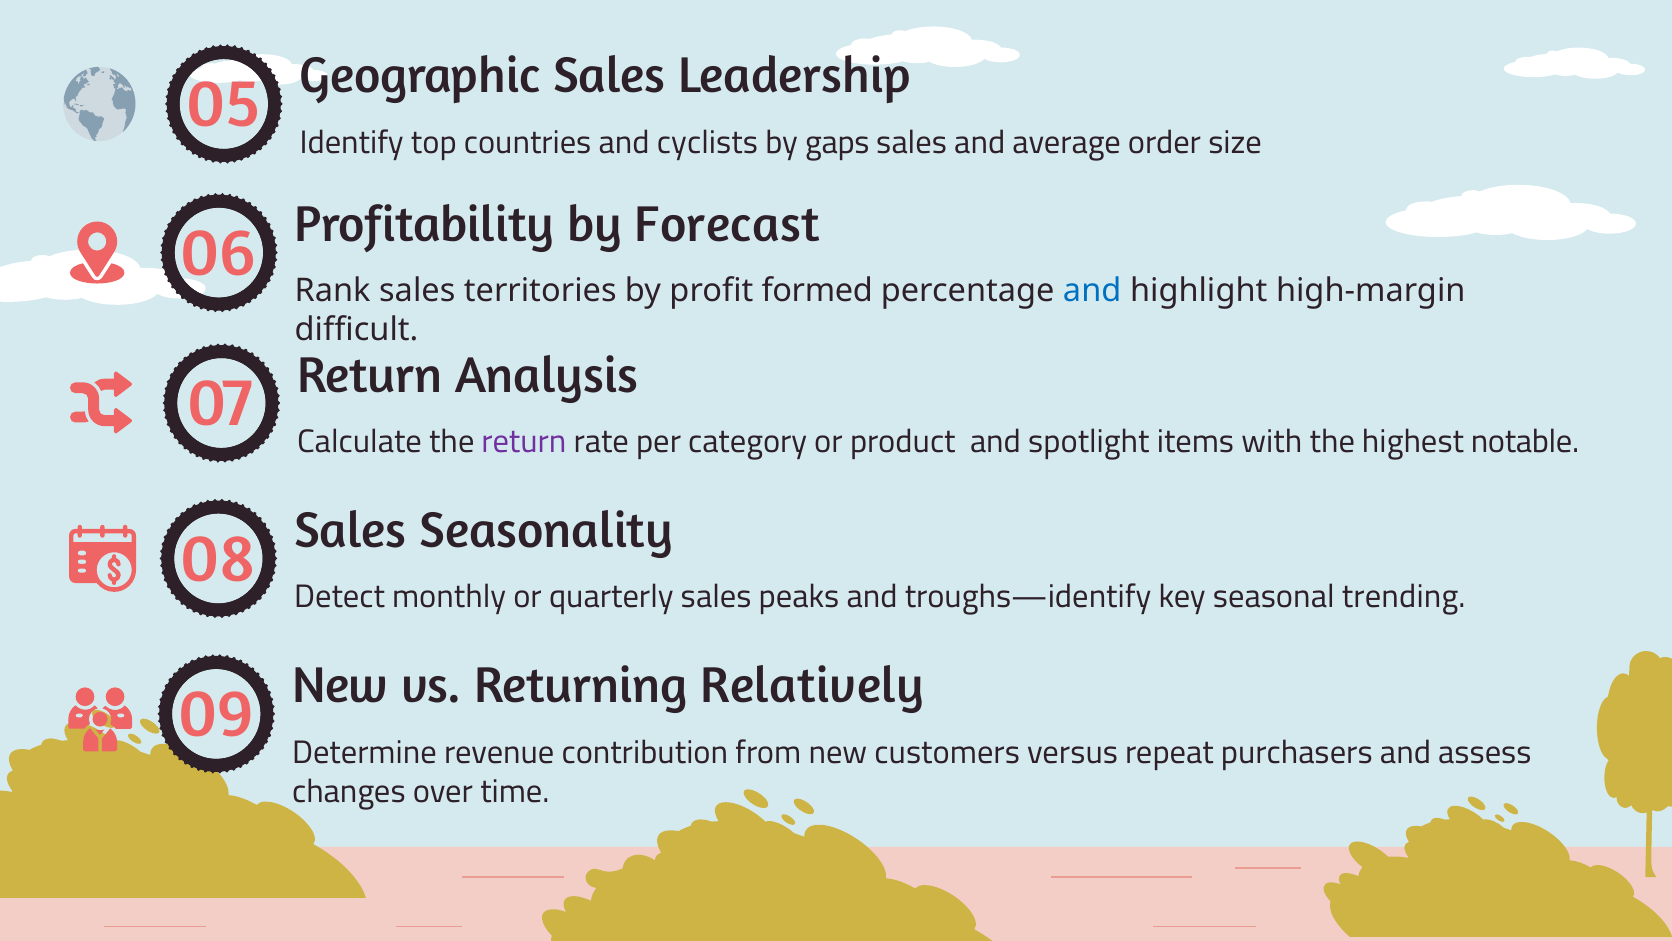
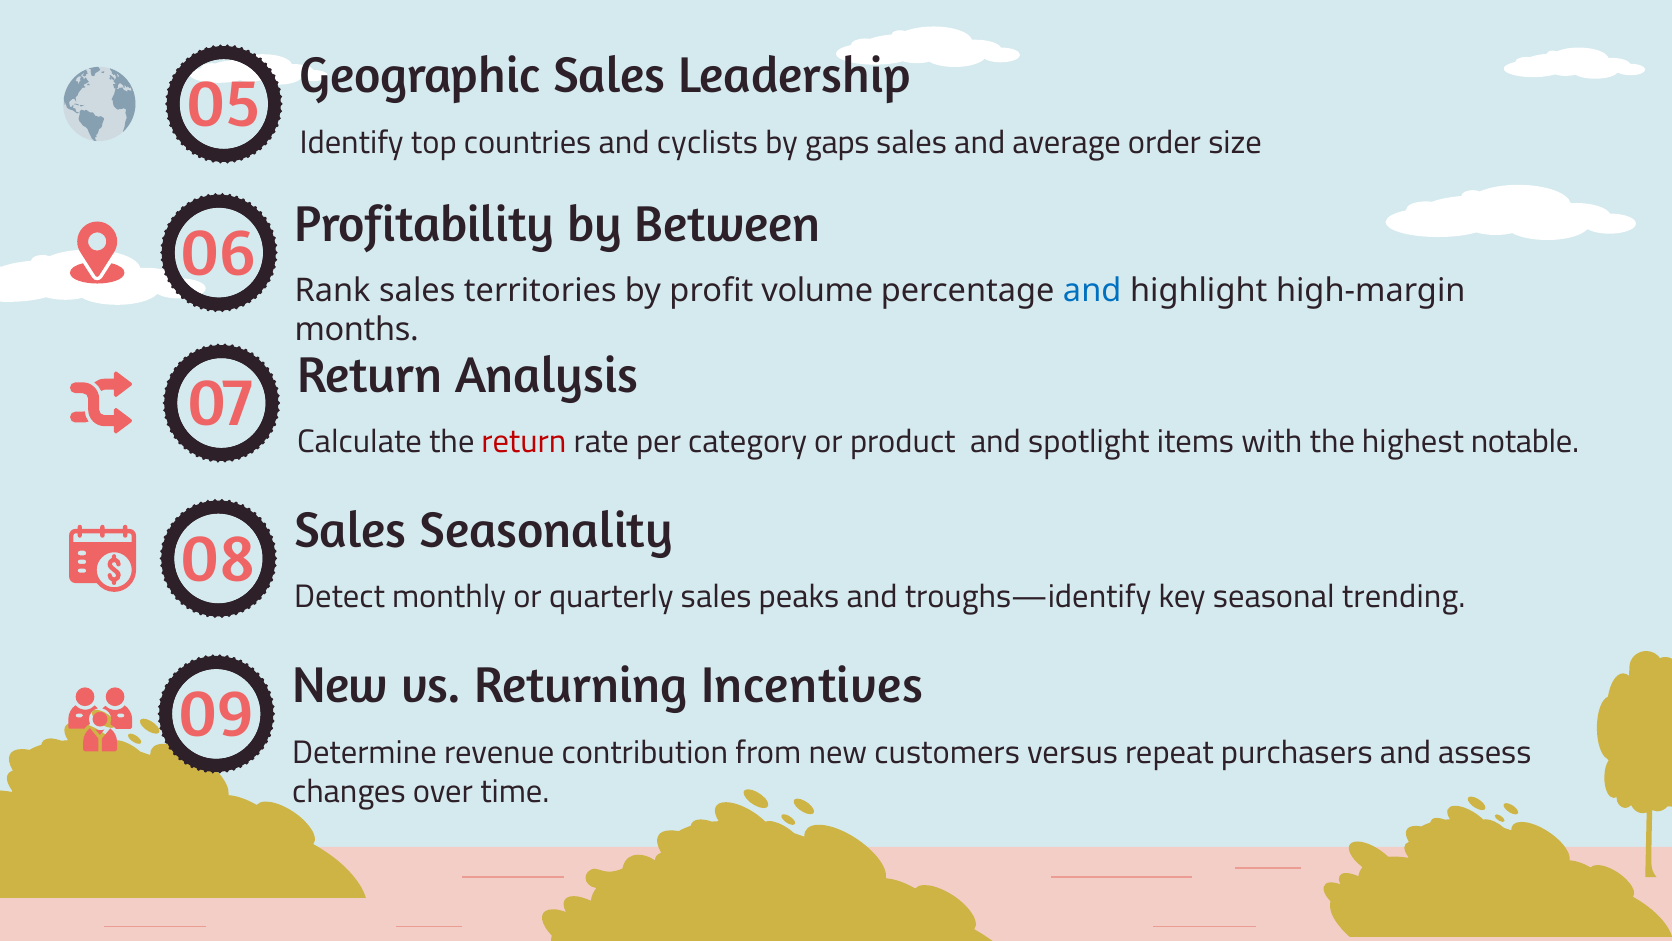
Forecast: Forecast -> Between
formed: formed -> volume
difficult: difficult -> months
return at (524, 441) colour: purple -> red
Relatively: Relatively -> Incentives
